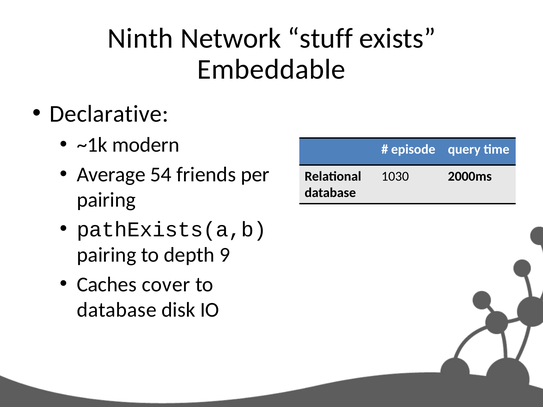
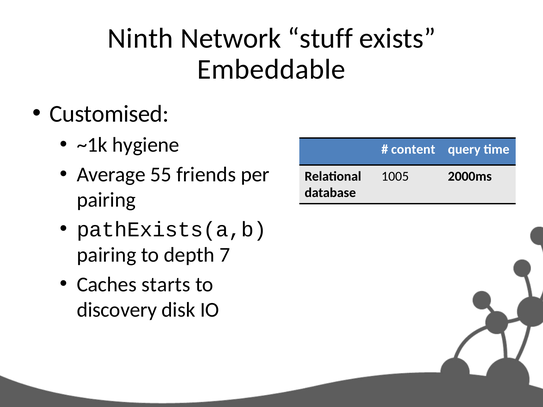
Declarative: Declarative -> Customised
modern: modern -> hygiene
episode: episode -> content
54: 54 -> 55
1030: 1030 -> 1005
9: 9 -> 7
cover: cover -> starts
database at (117, 310): database -> discovery
